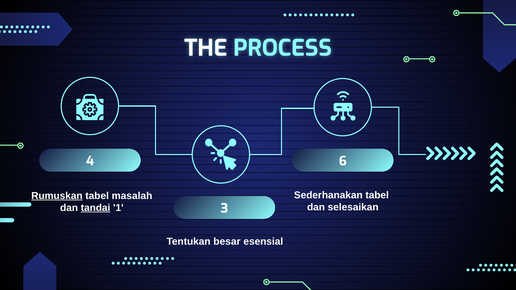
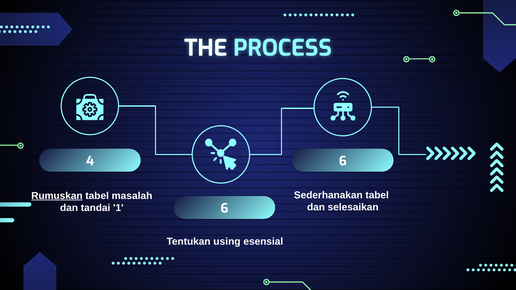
tandai underline: present -> none
1 3: 3 -> 6
besar: besar -> using
